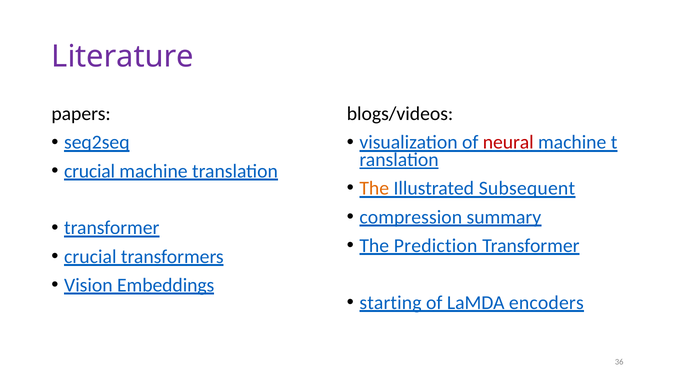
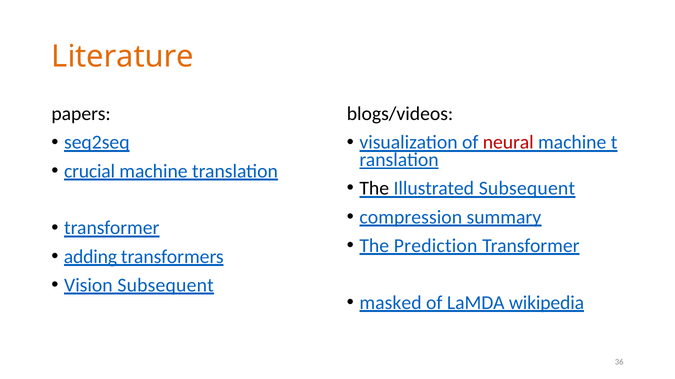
Literature colour: purple -> orange
The at (374, 189) colour: orange -> black
crucial at (90, 257): crucial -> adding
Vision Embeddings: Embeddings -> Subsequent
starting: starting -> masked
encoders: encoders -> wikipedia
